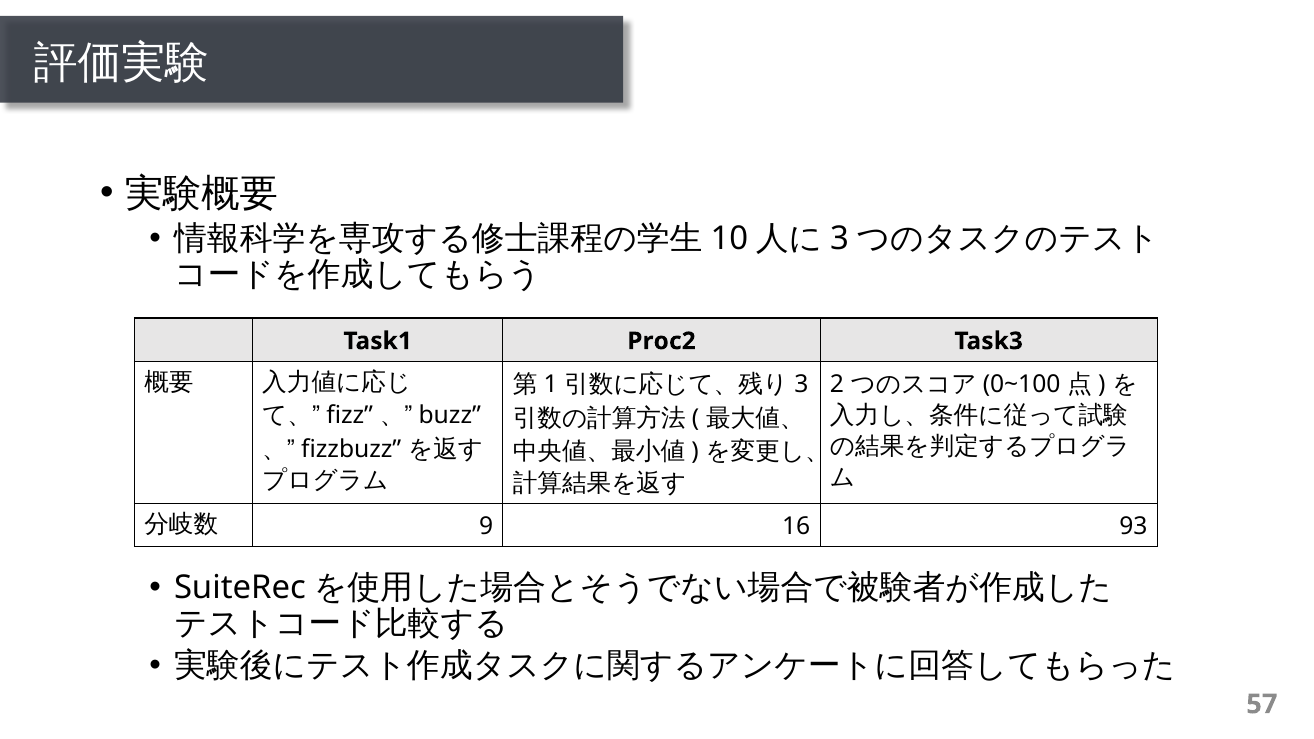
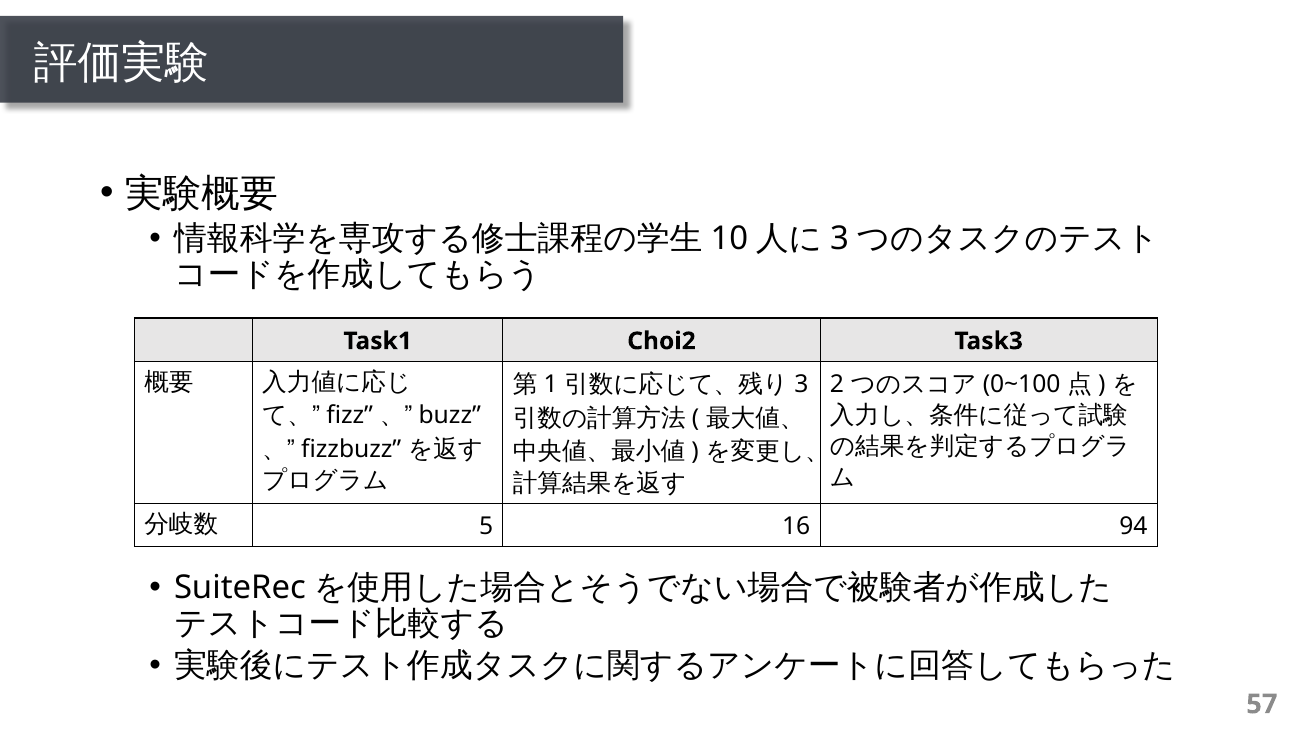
Proc2: Proc2 -> Choi2
9: 9 -> 5
93: 93 -> 94
